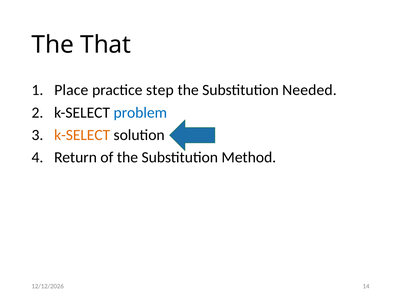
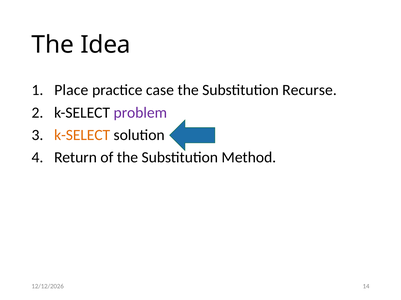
That: That -> Idea
step: step -> case
Needed: Needed -> Recurse
problem colour: blue -> purple
